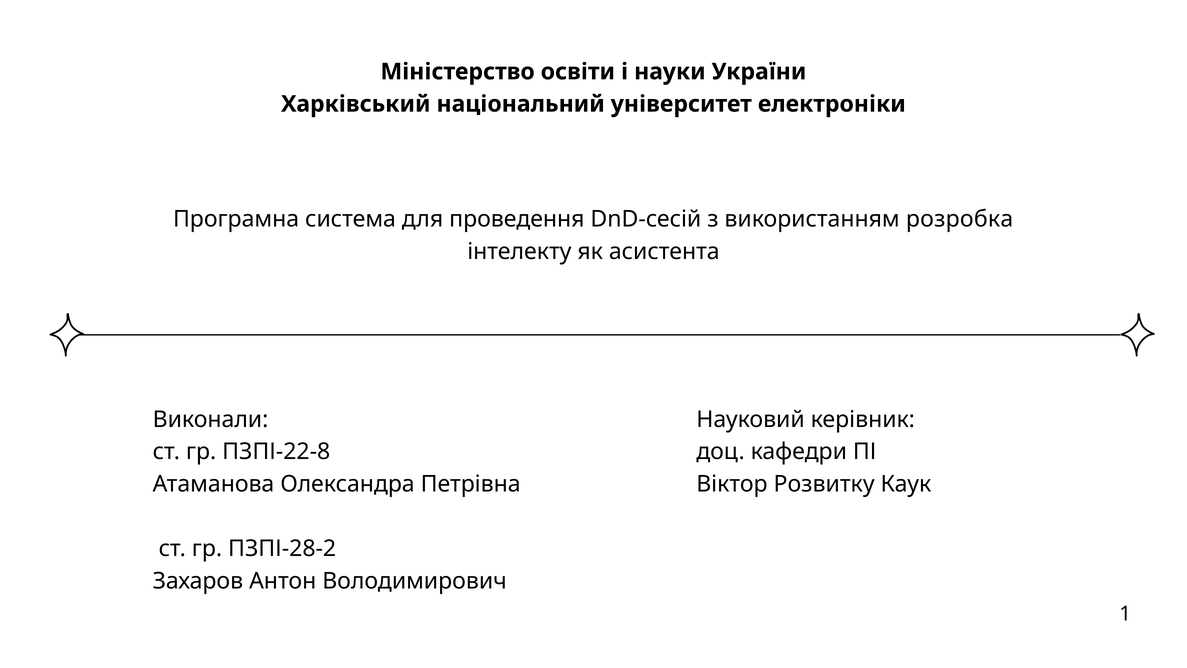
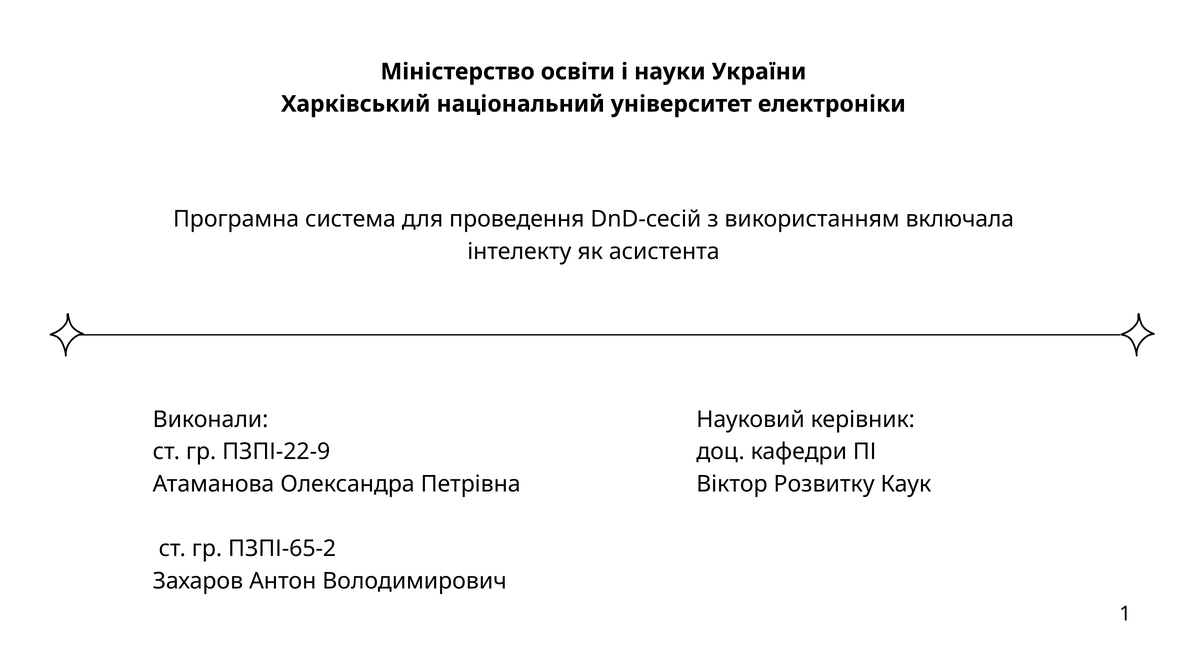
розробка: розробка -> включала
ПЗПІ-22-8: ПЗПІ-22-8 -> ПЗПІ-22-9
ПЗПІ-28-2: ПЗПІ-28-2 -> ПЗПІ-65-2
